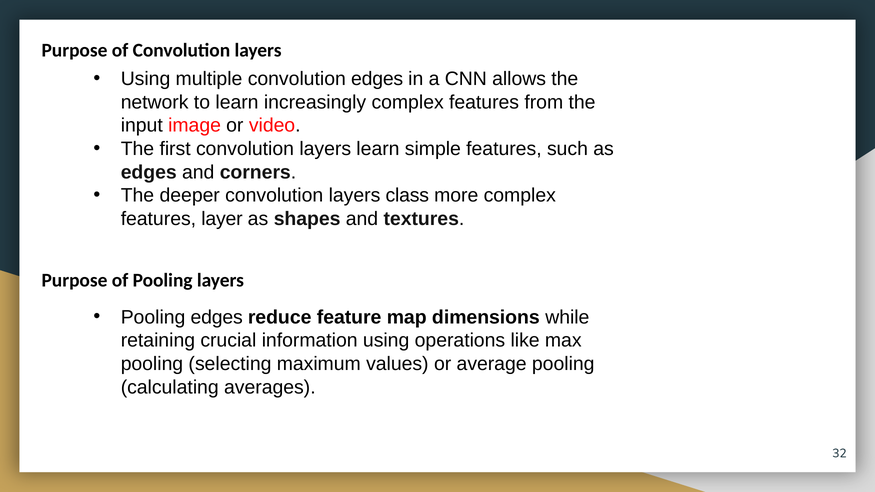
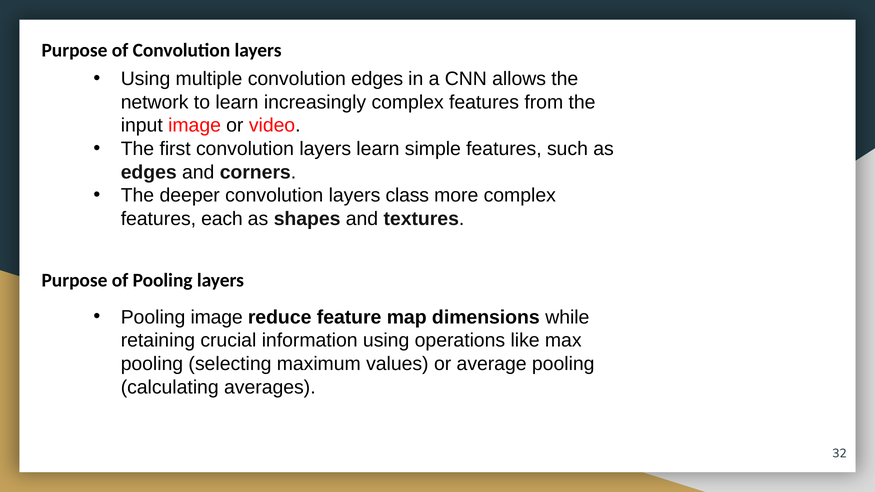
layer: layer -> each
Pooling edges: edges -> image
